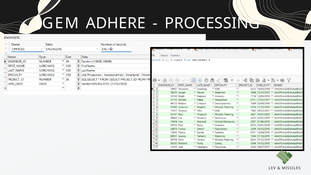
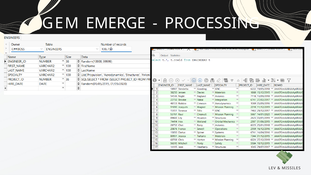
ADHERE: ADHERE -> EMERGE
